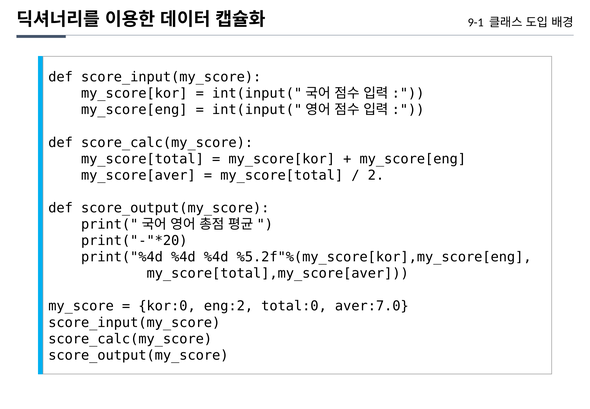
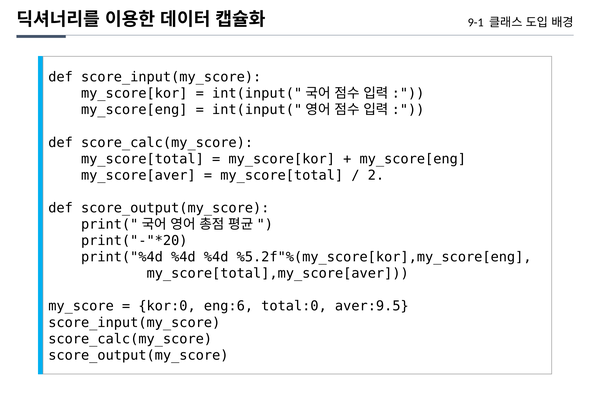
eng:2: eng:2 -> eng:6
aver:7.0: aver:7.0 -> aver:9.5
